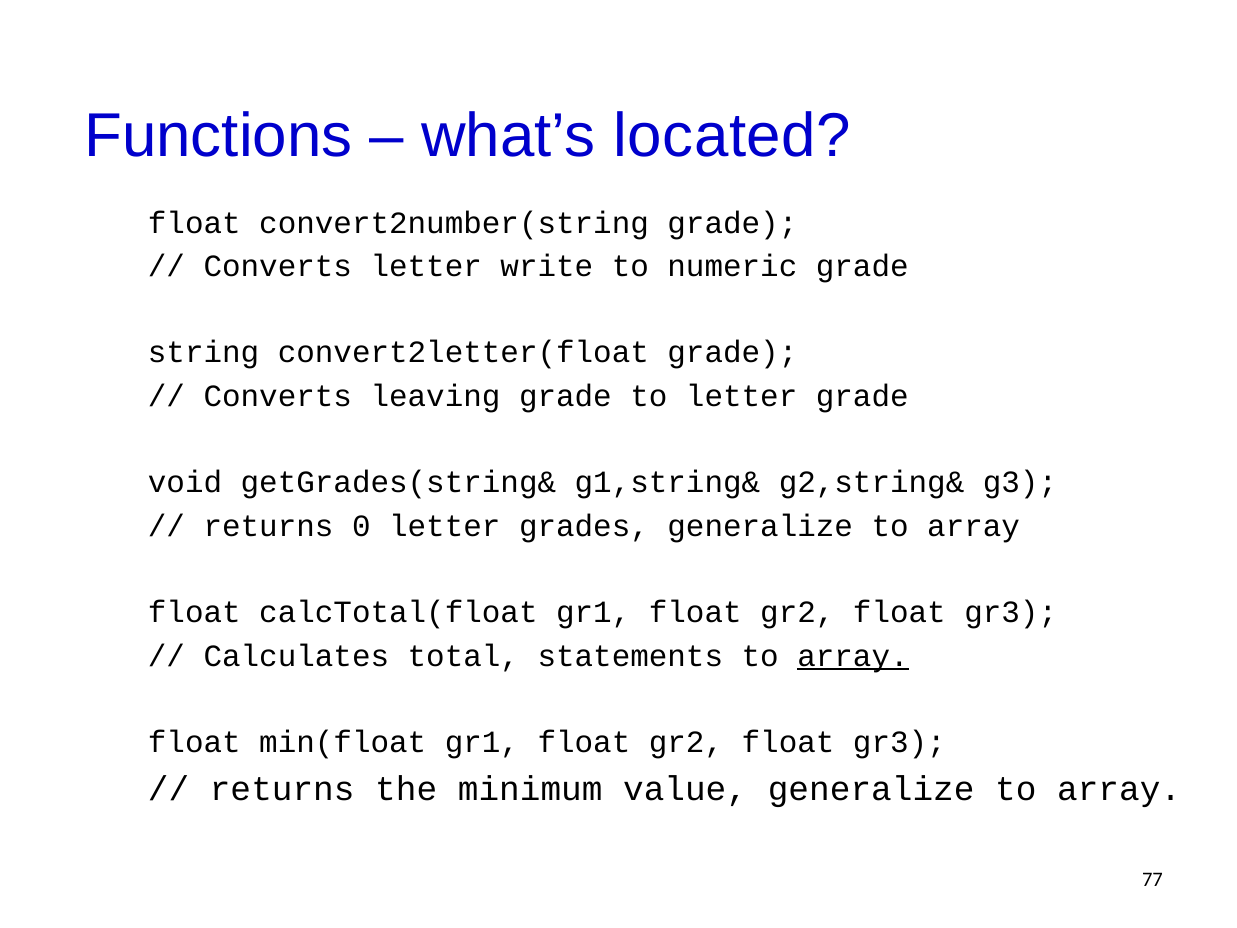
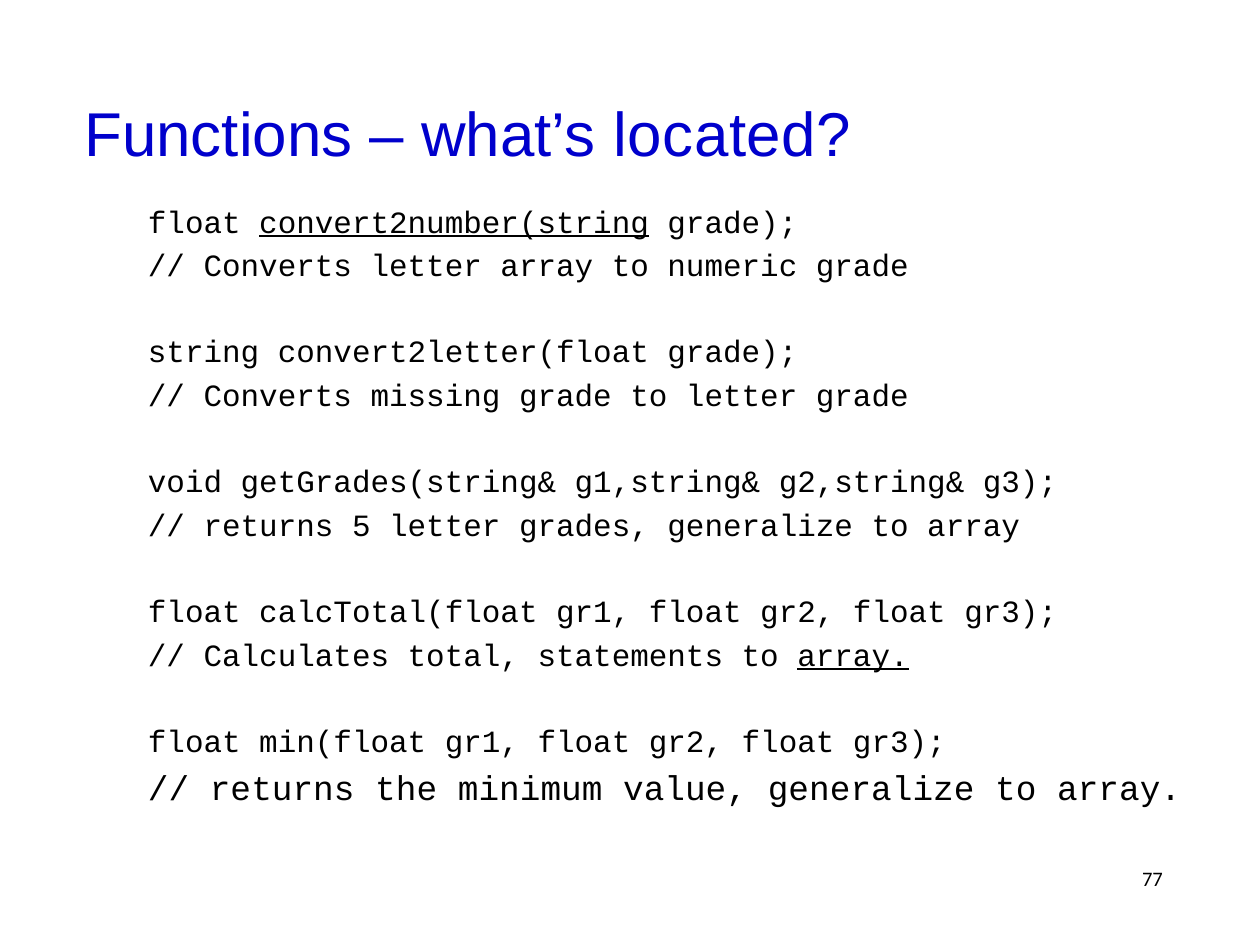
convert2number(string underline: none -> present
letter write: write -> array
leaving: leaving -> missing
0: 0 -> 5
